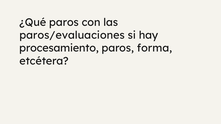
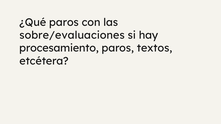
paros/evaluaciones: paros/evaluaciones -> sobre/evaluaciones
forma: forma -> textos
